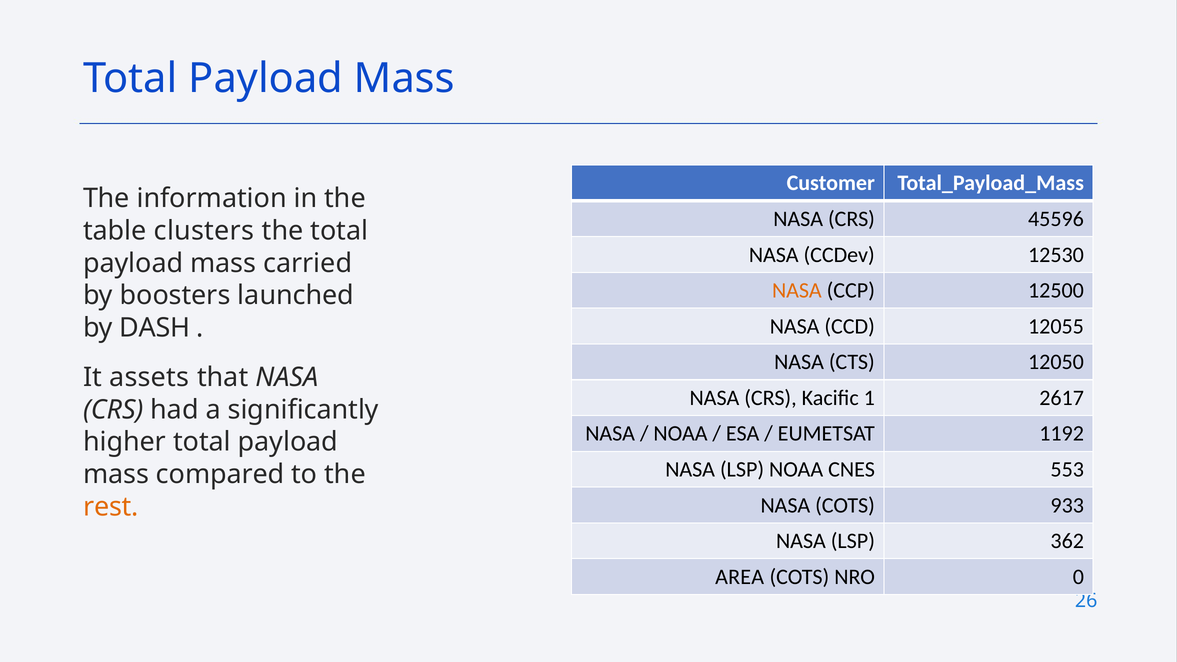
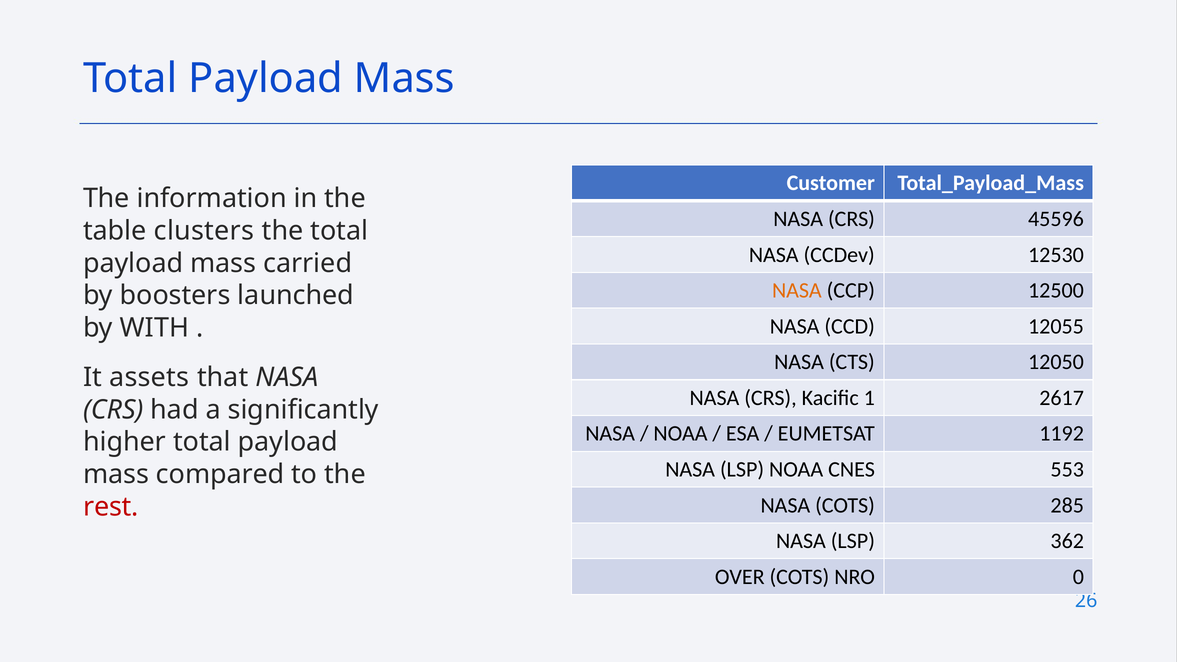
DASH: DASH -> WITH
933: 933 -> 285
rest colour: orange -> red
AREA: AREA -> OVER
